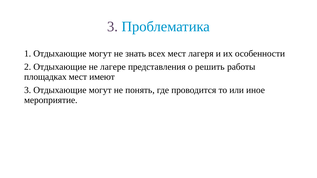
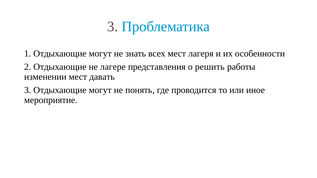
площадках: площадках -> изменении
имеют: имеют -> давать
